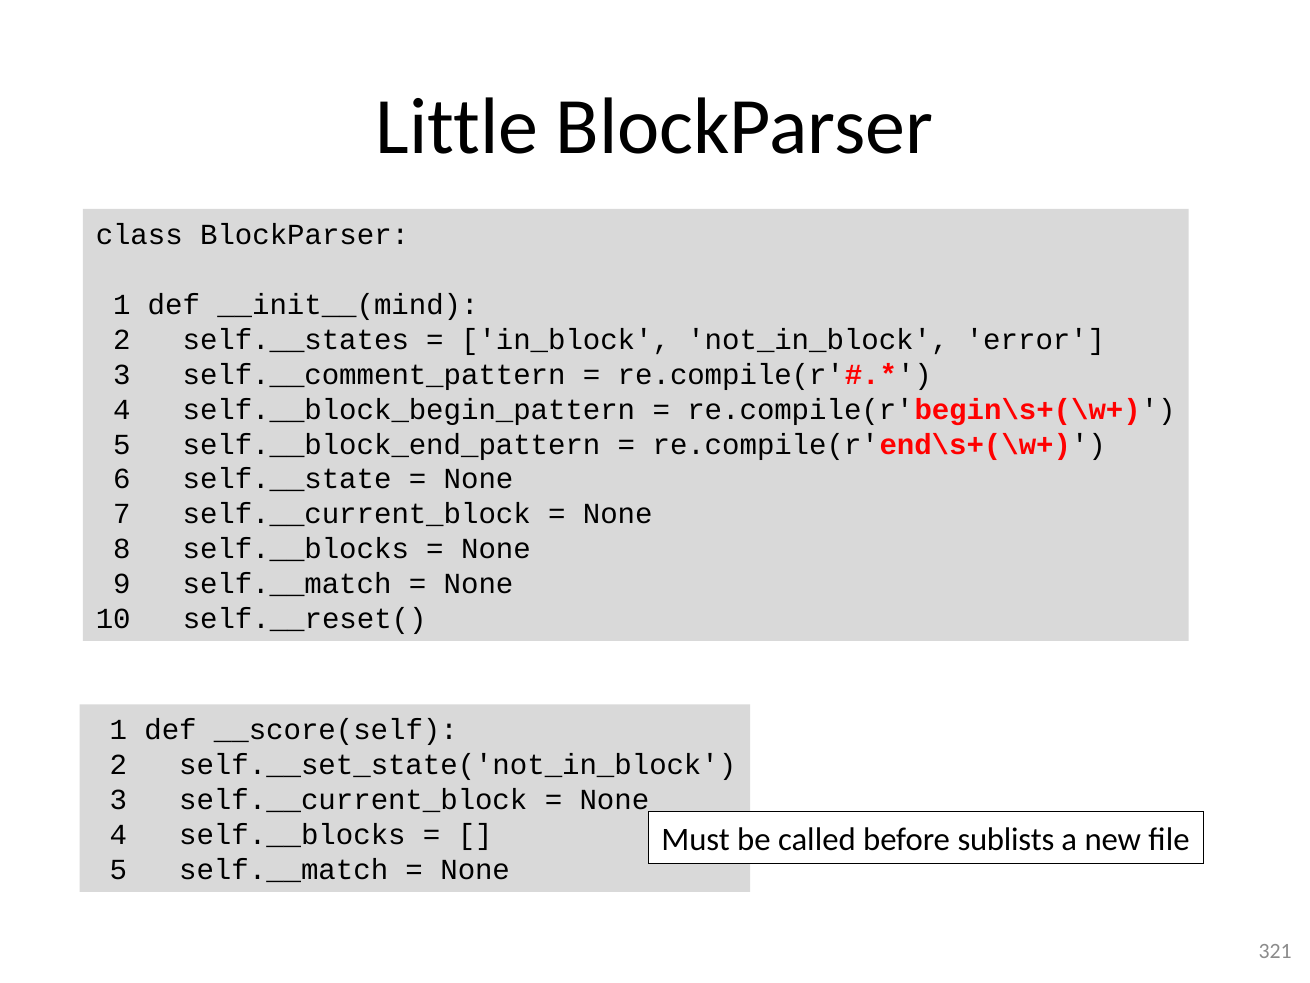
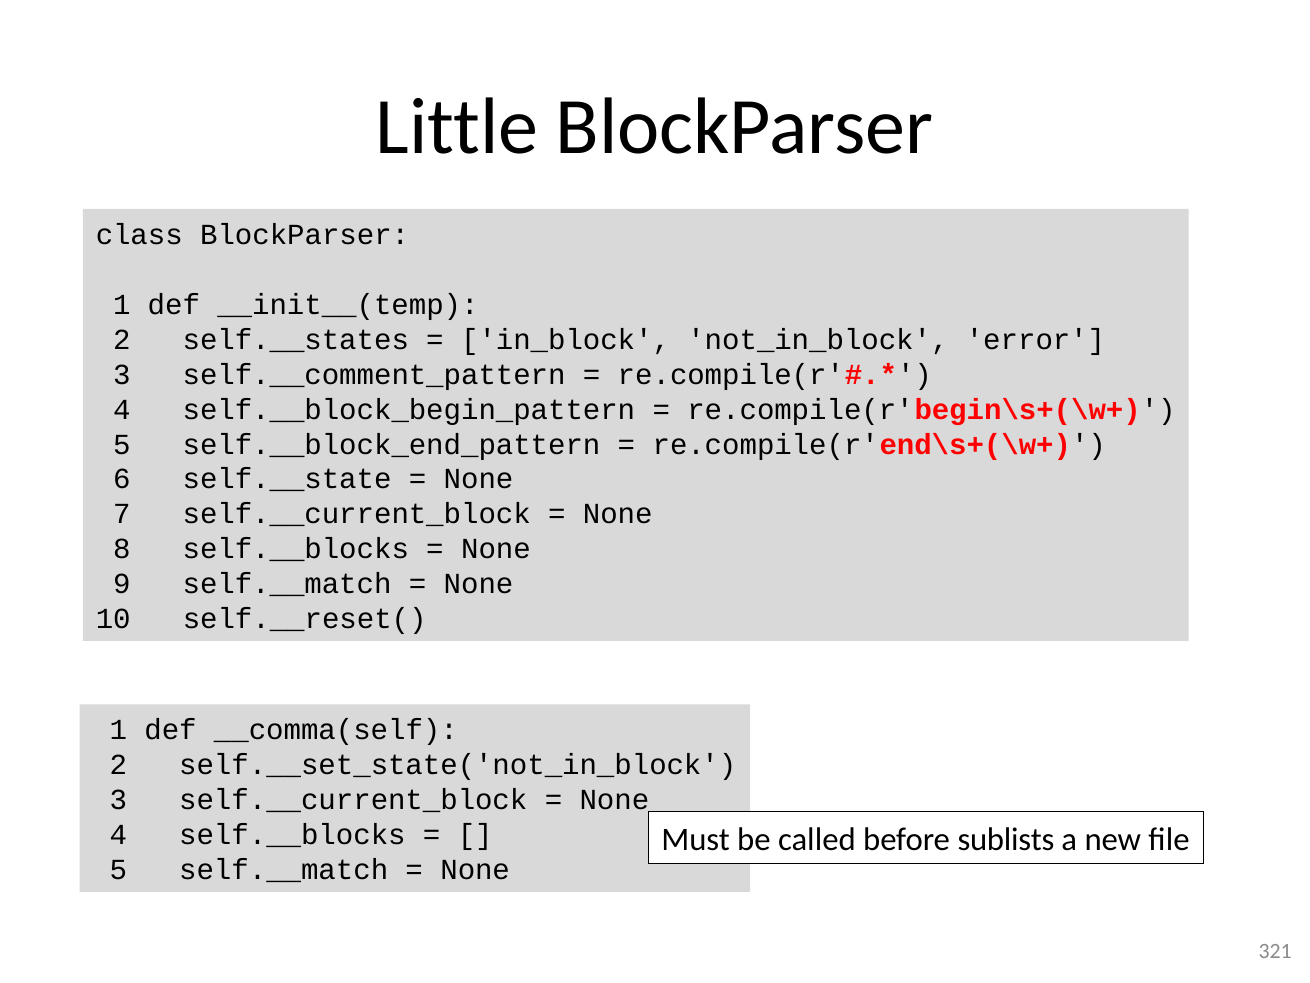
__init__(mind: __init__(mind -> __init__(temp
__score(self: __score(self -> __comma(self
